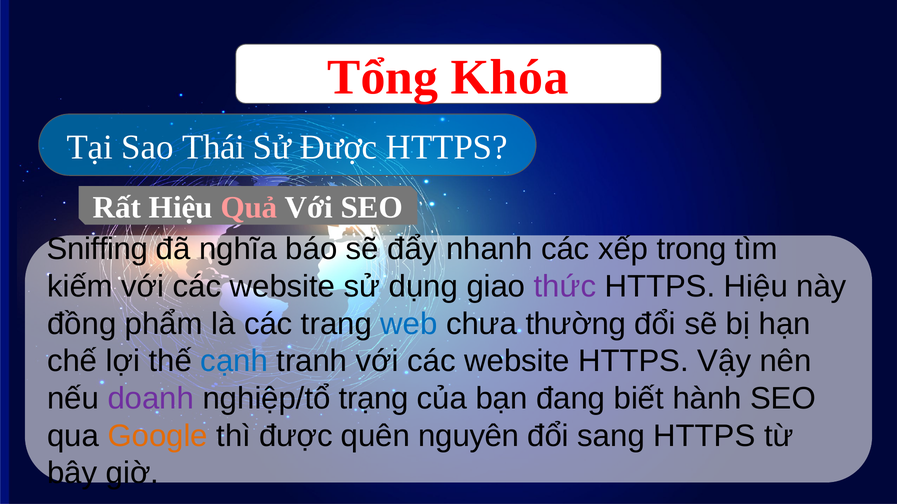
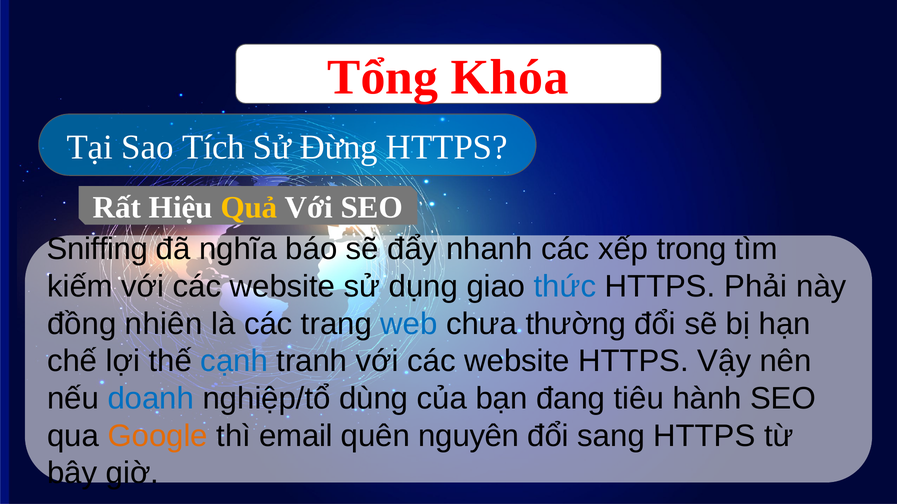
Thái: Thái -> Tích
Sử Được: Được -> Đừng
Quả colour: pink -> yellow
thức colour: purple -> blue
HTTPS Hiệu: Hiệu -> Phải
phẩm: phẩm -> nhiên
doanh colour: purple -> blue
trạng: trạng -> dùng
biết: biết -> tiêu
thì được: được -> email
